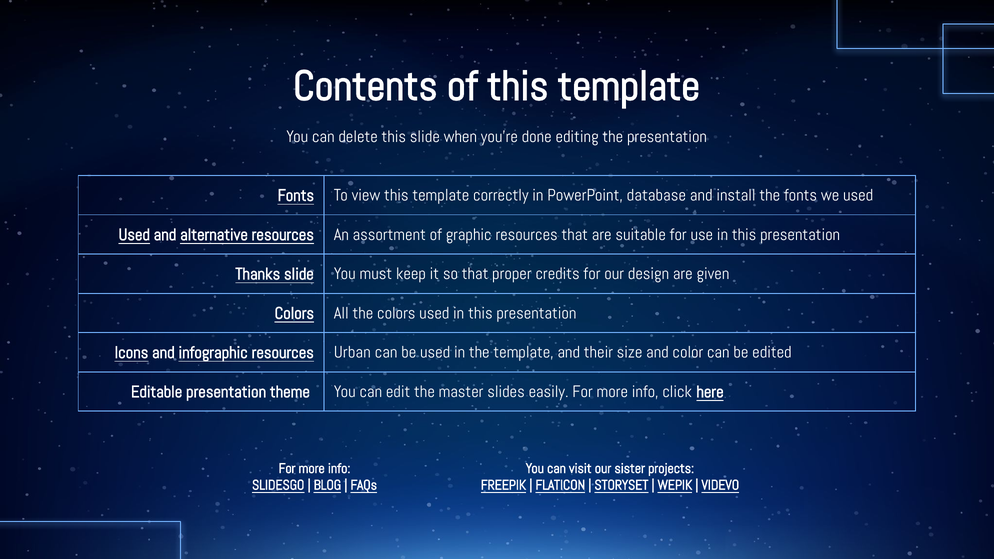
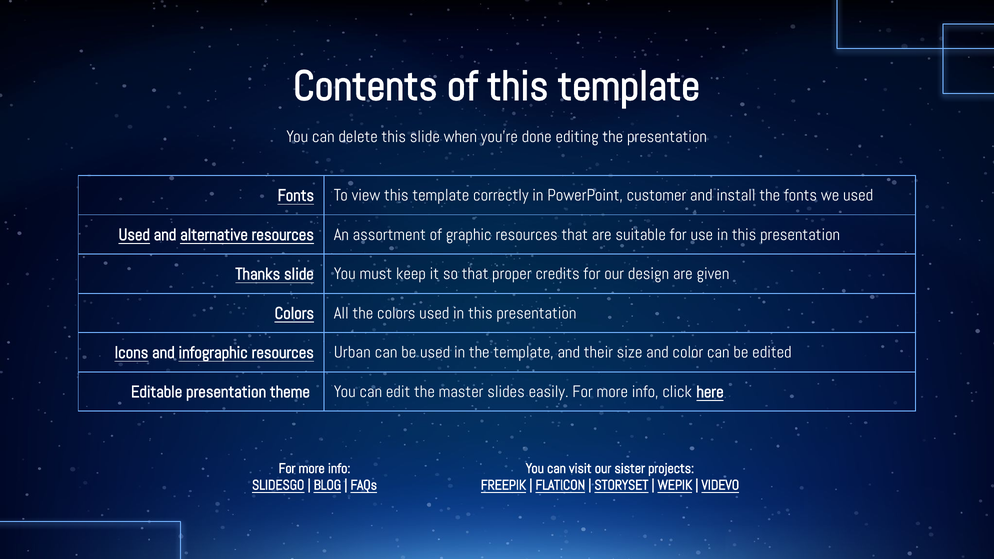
database: database -> customer
